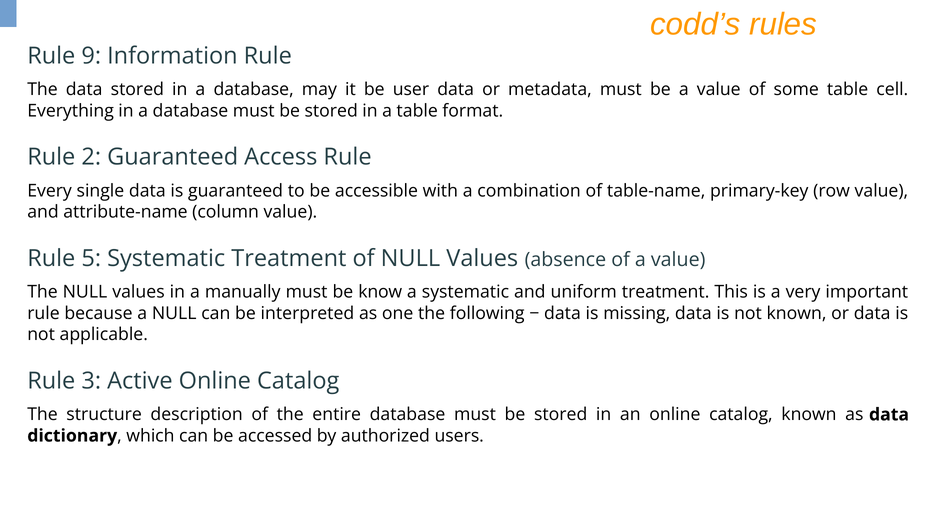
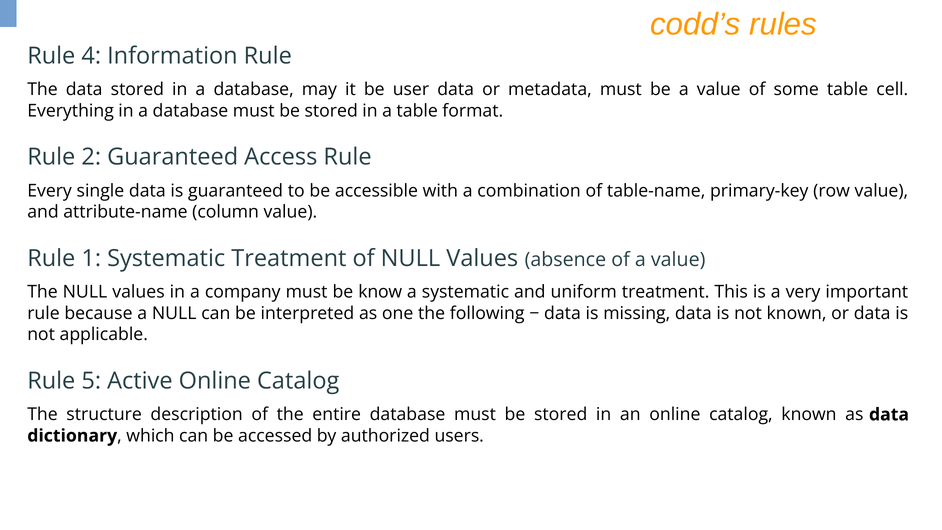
9: 9 -> 4
5: 5 -> 1
manually: manually -> company
3: 3 -> 5
